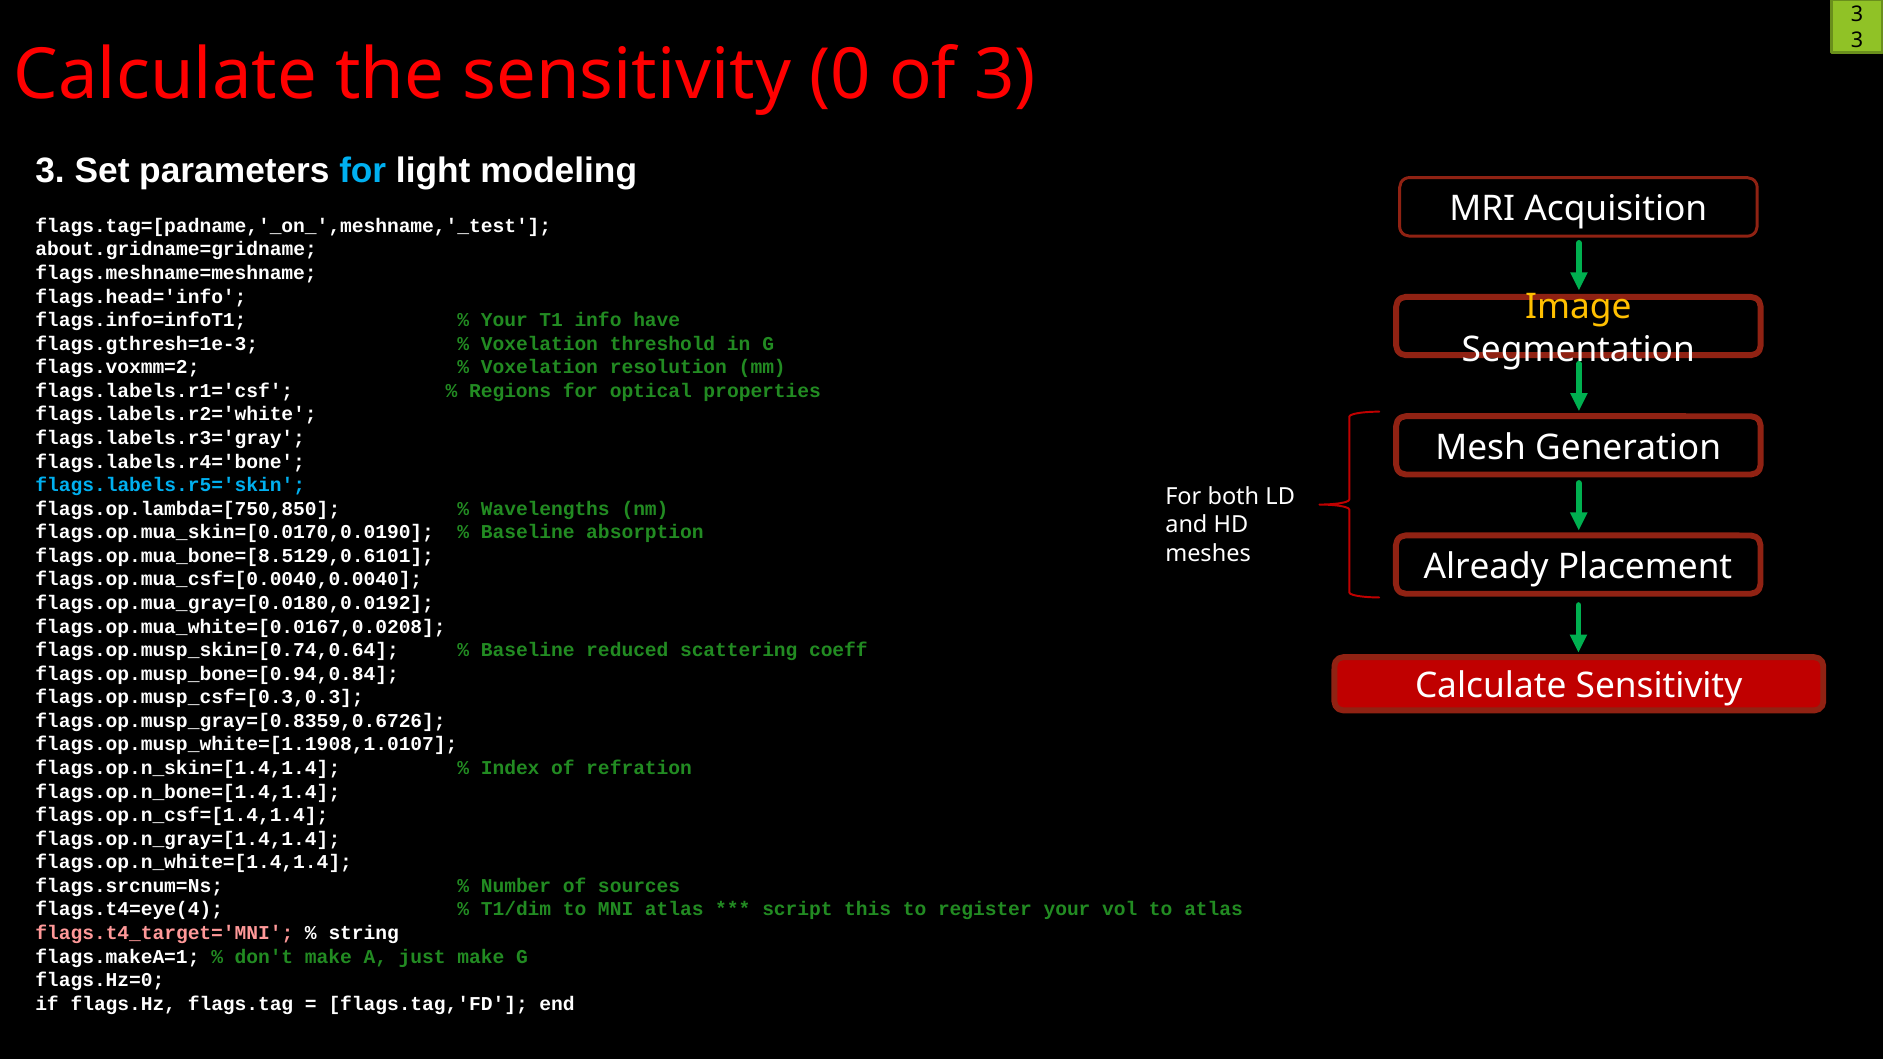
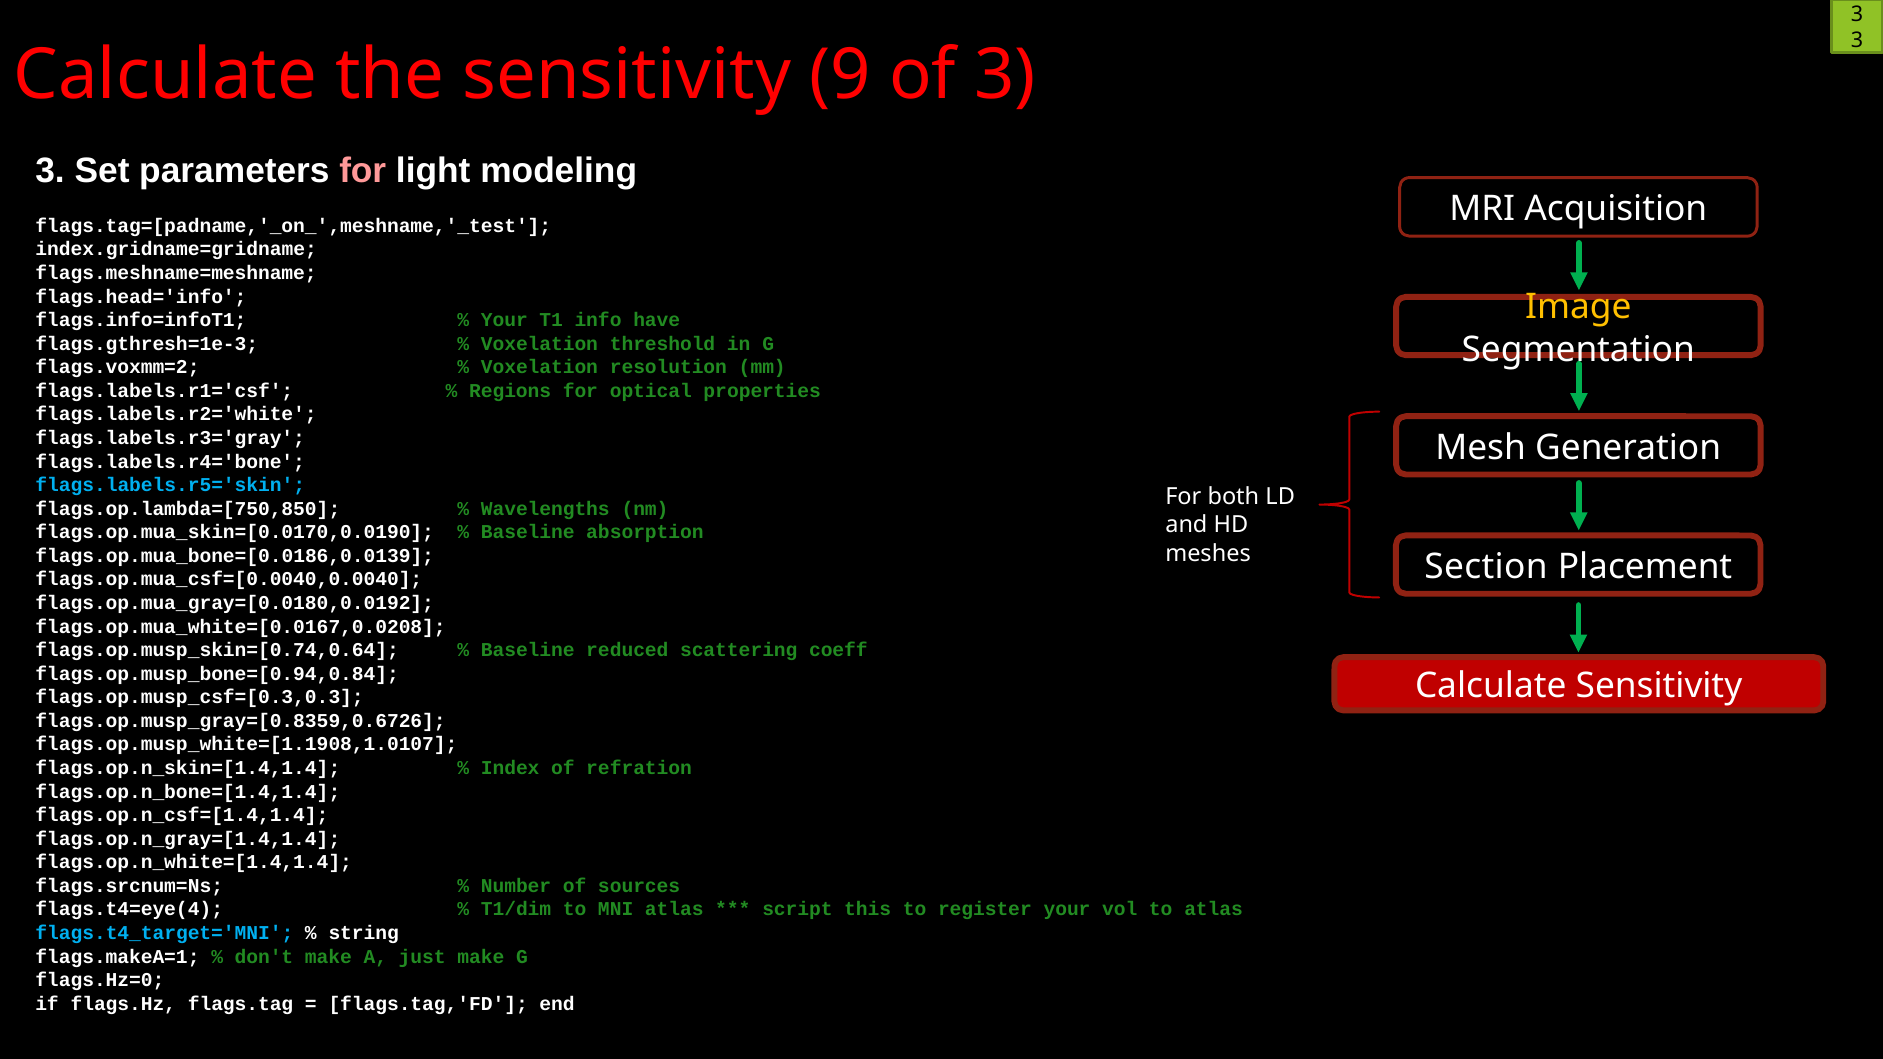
0: 0 -> 9
for at (363, 170) colour: light blue -> pink
about.gridname=gridname: about.gridname=gridname -> index.gridname=gridname
flags.op.mua_bone=[8.5129,0.6101: flags.op.mua_bone=[8.5129,0.6101 -> flags.op.mua_bone=[0.0186,0.0139
Already: Already -> Section
flags.t4_target='MNI colour: pink -> light blue
